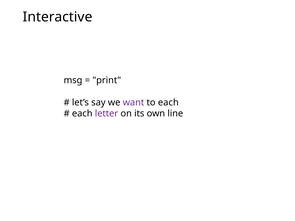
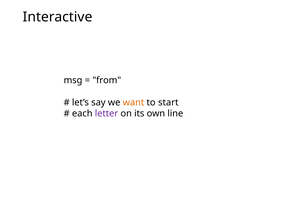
print: print -> from
want colour: purple -> orange
to each: each -> start
